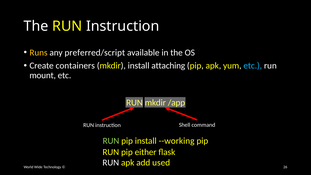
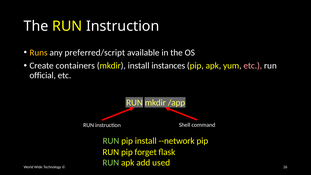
attaching: attaching -> instances
etc at (253, 66) colour: light blue -> pink
mount: mount -> official
--working: --working -> --network
either: either -> forget
RUN at (111, 163) colour: white -> light green
